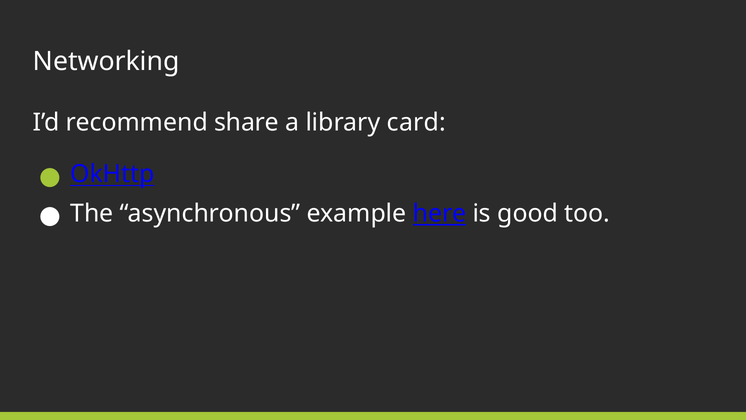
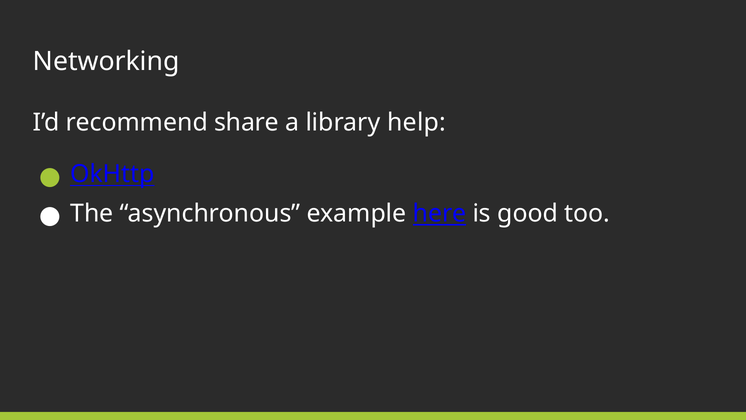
card: card -> help
